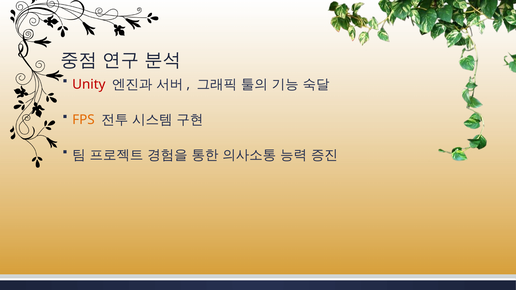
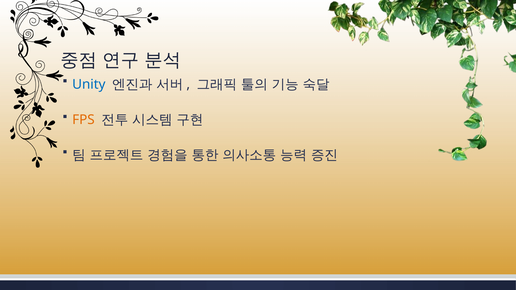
Unity colour: red -> blue
